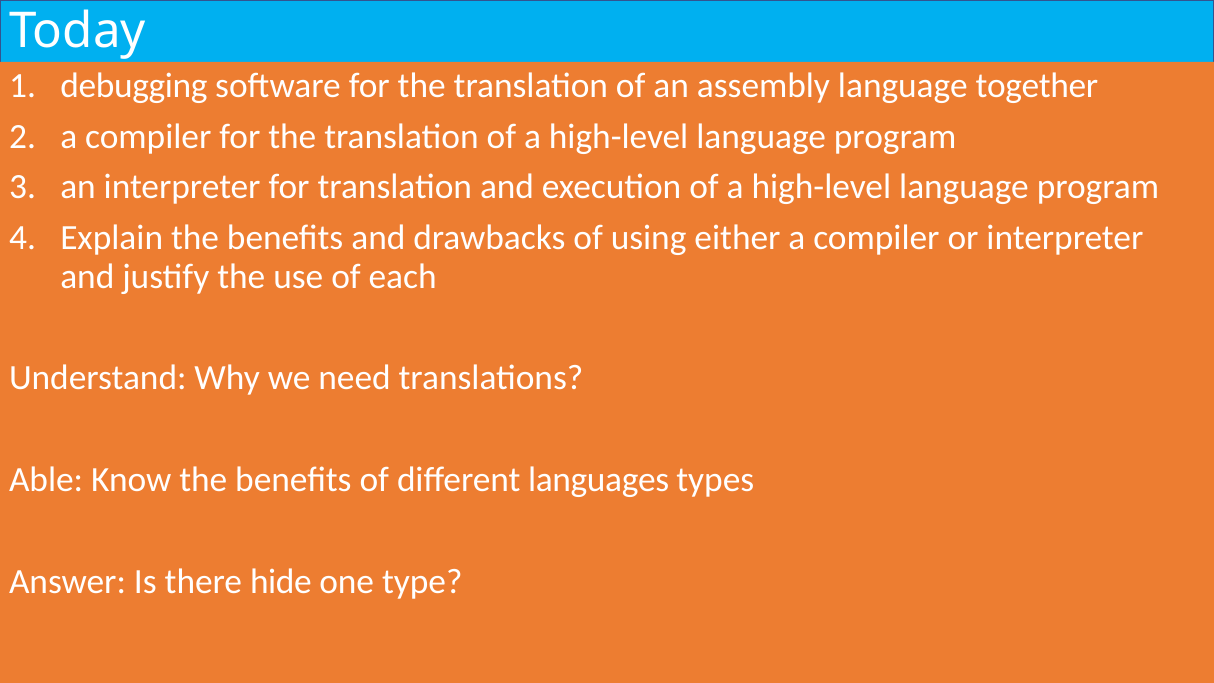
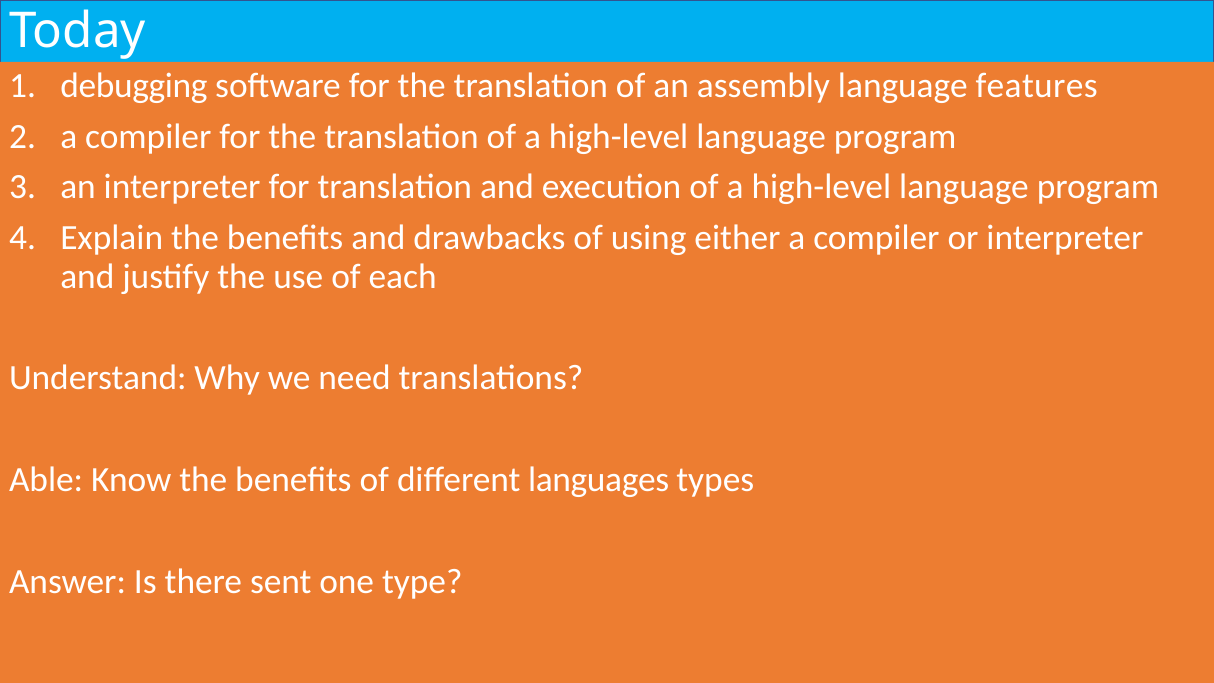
together: together -> features
hide: hide -> sent
